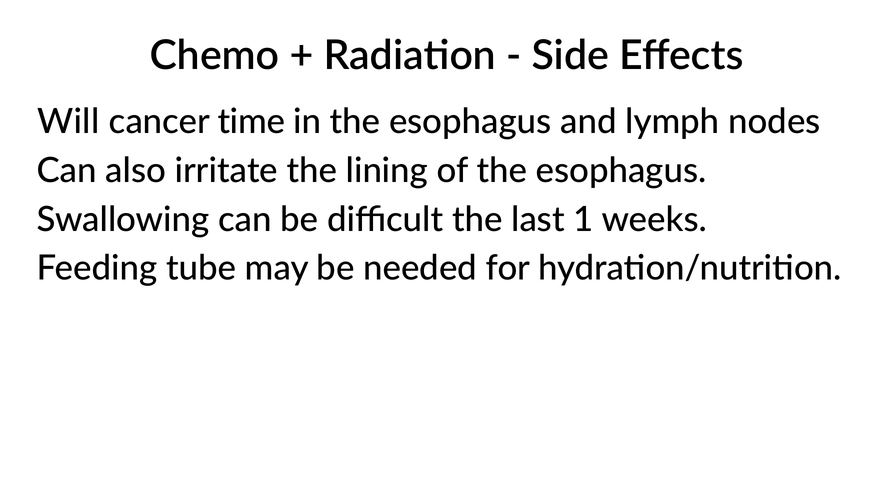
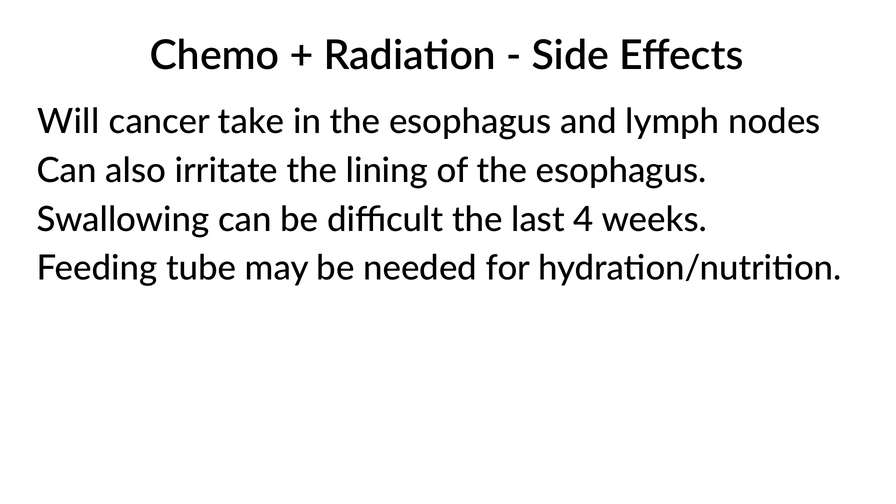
time: time -> take
1: 1 -> 4
